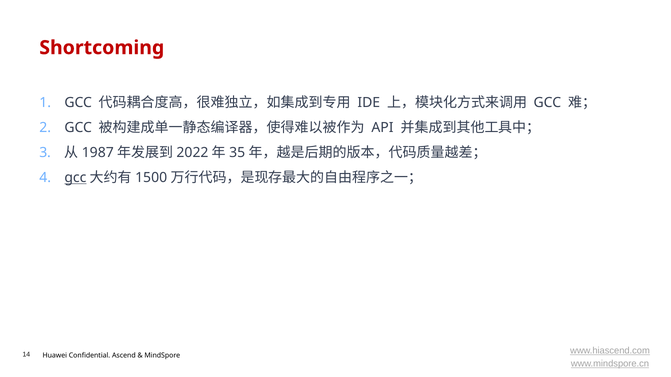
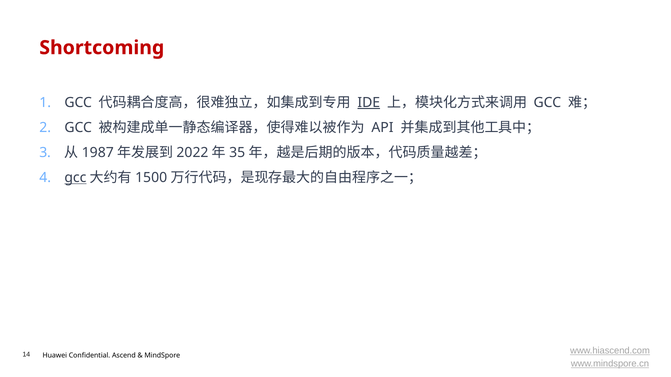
IDE underline: none -> present
